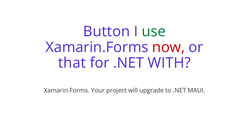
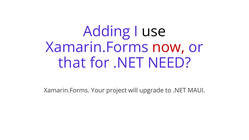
Button: Button -> Adding
use colour: green -> black
WITH: WITH -> NEED
